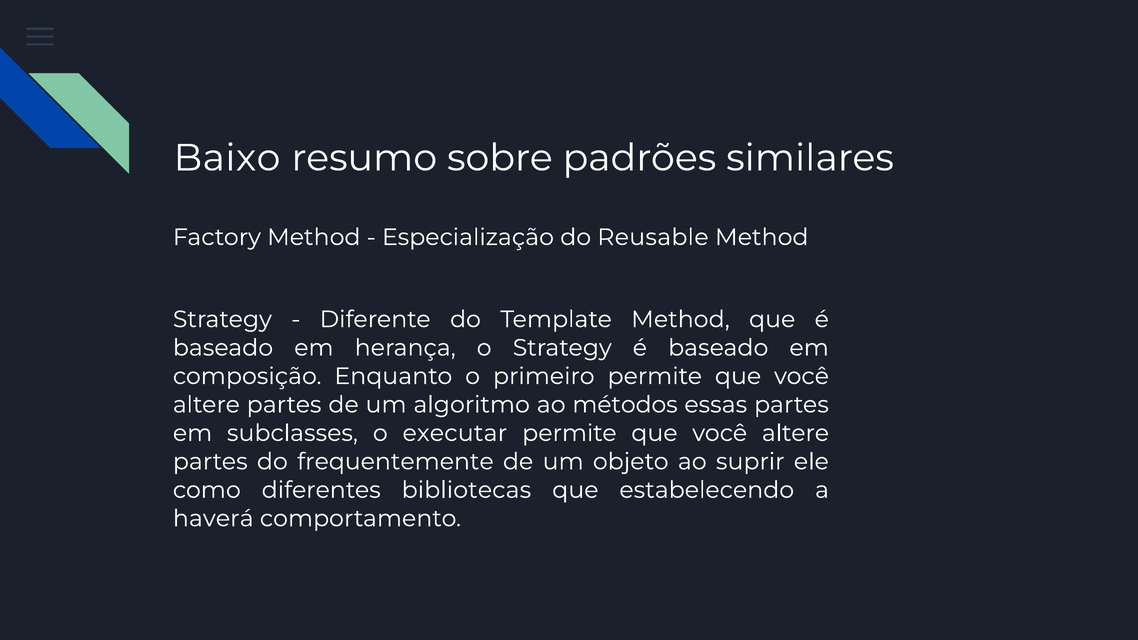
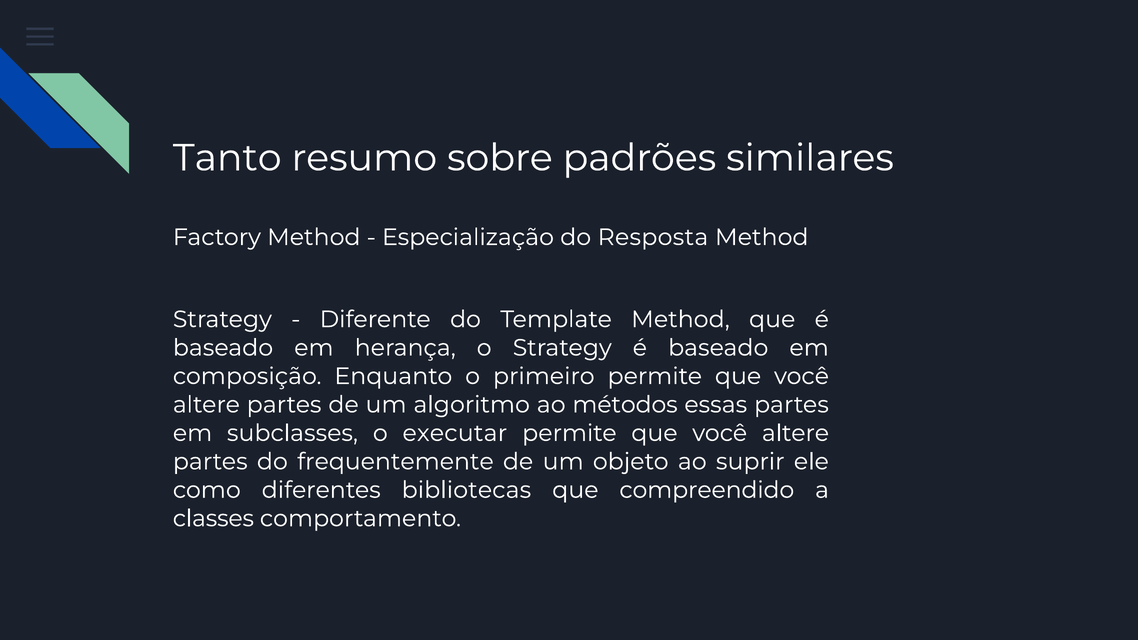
Baixo: Baixo -> Tanto
Reusable: Reusable -> Resposta
estabelecendo: estabelecendo -> compreendido
haverá: haverá -> classes
